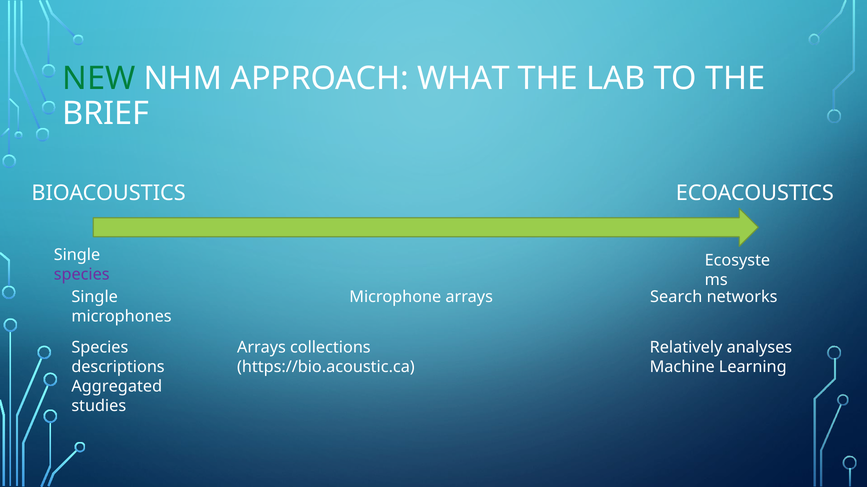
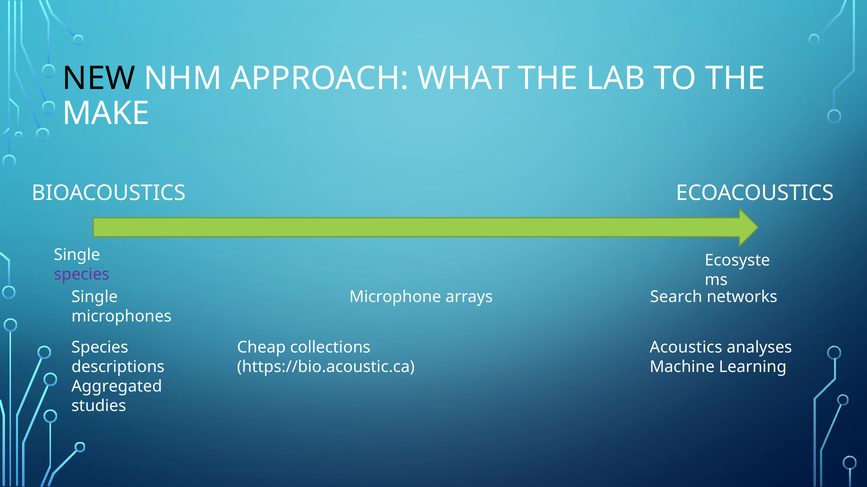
NEW colour: green -> black
BRIEF: BRIEF -> MAKE
Arrays at (261, 348): Arrays -> Cheap
Relatively: Relatively -> Acoustics
